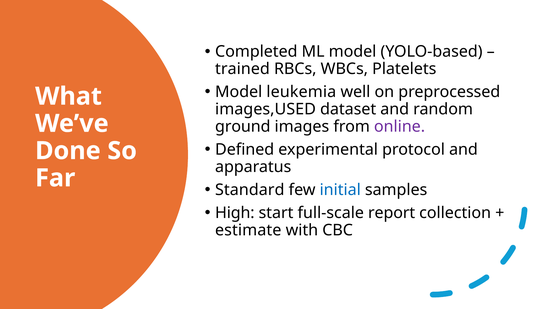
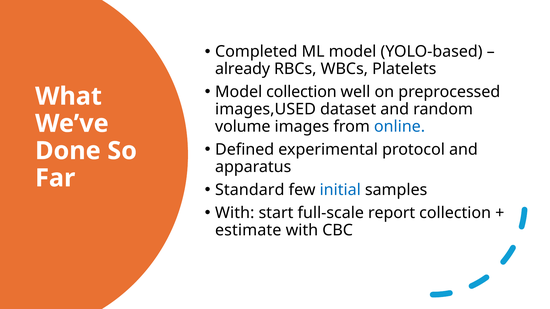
trained: trained -> already
Model leukemia: leukemia -> collection
ground: ground -> volume
online colour: purple -> blue
High at (235, 213): High -> With
